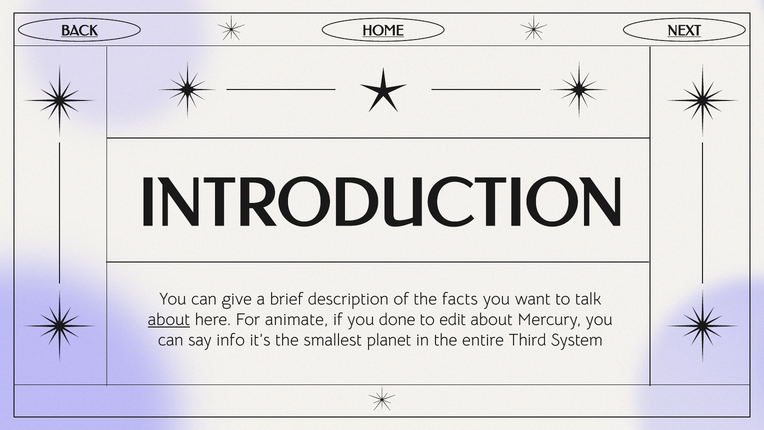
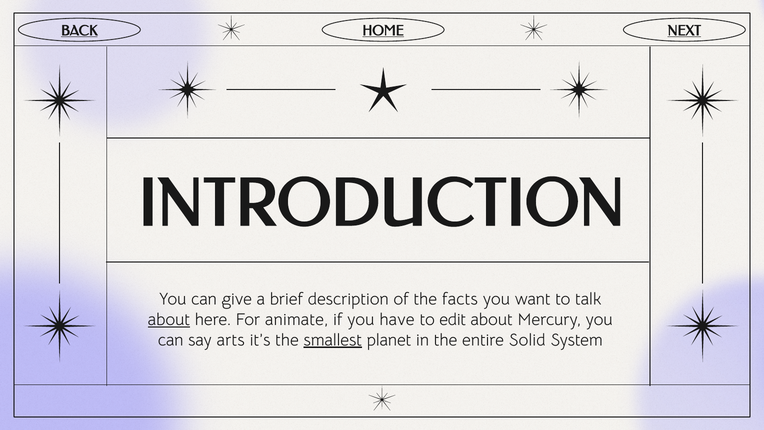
done: done -> have
info: info -> arts
smallest underline: none -> present
Third: Third -> Solid
